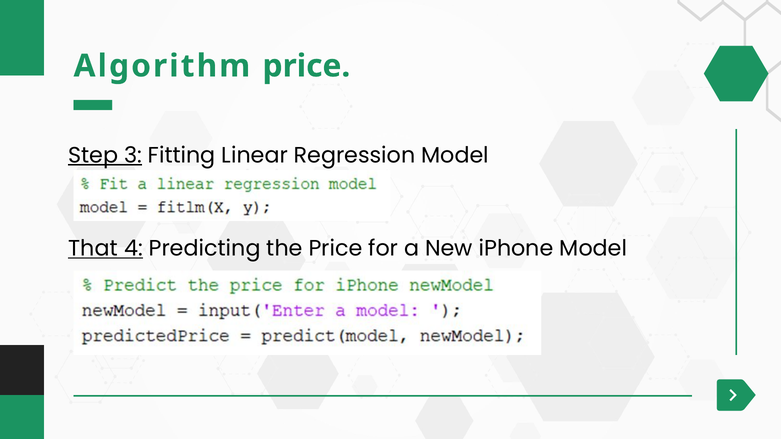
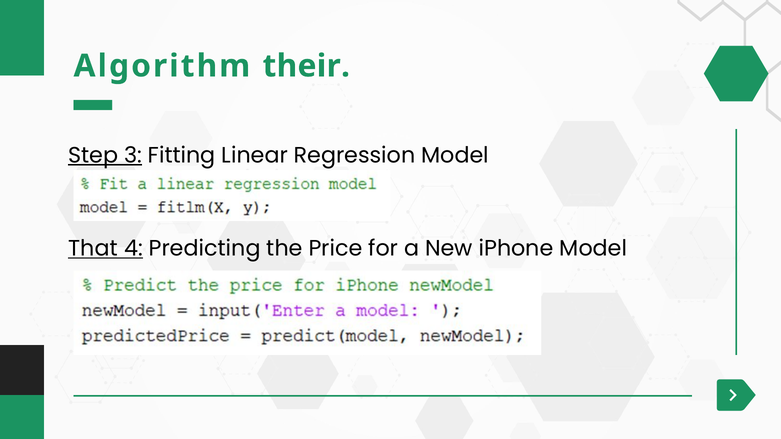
Algorithm price: price -> their
